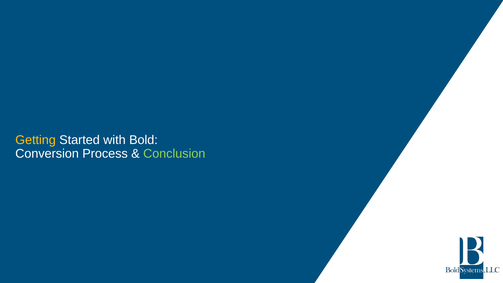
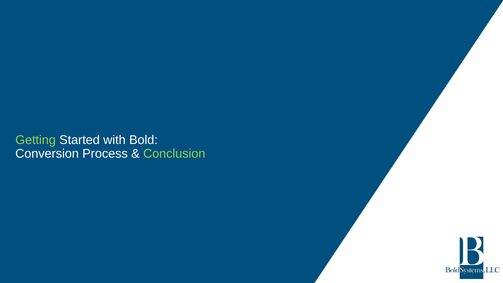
Getting colour: yellow -> light green
